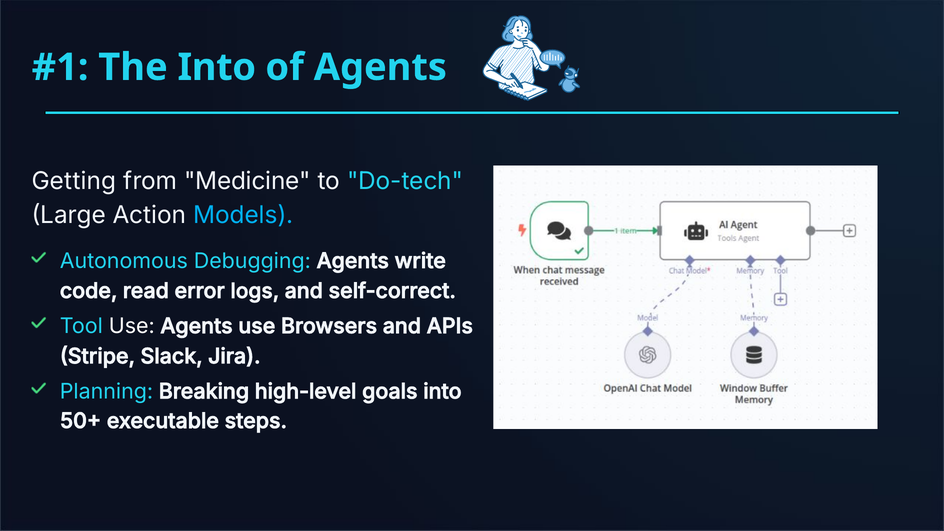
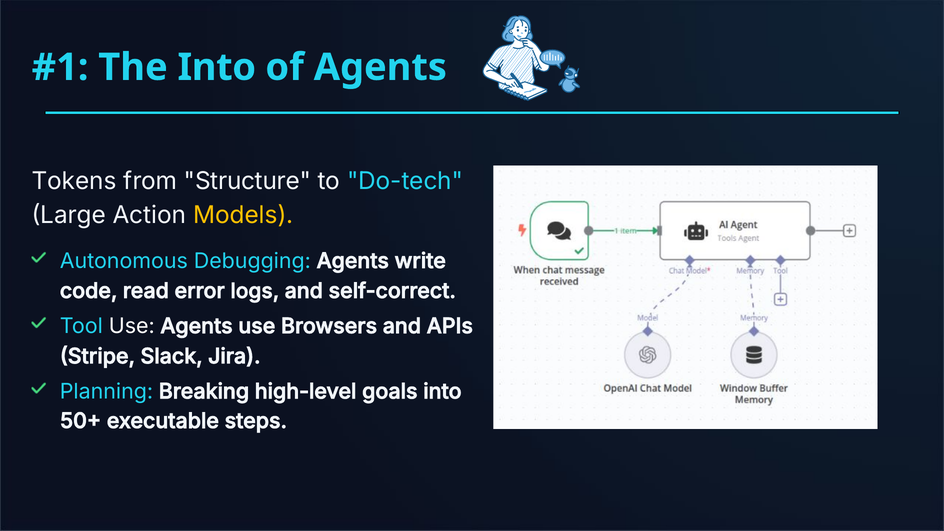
Getting: Getting -> Tokens
Medicine: Medicine -> Structure
Models colour: light blue -> yellow
